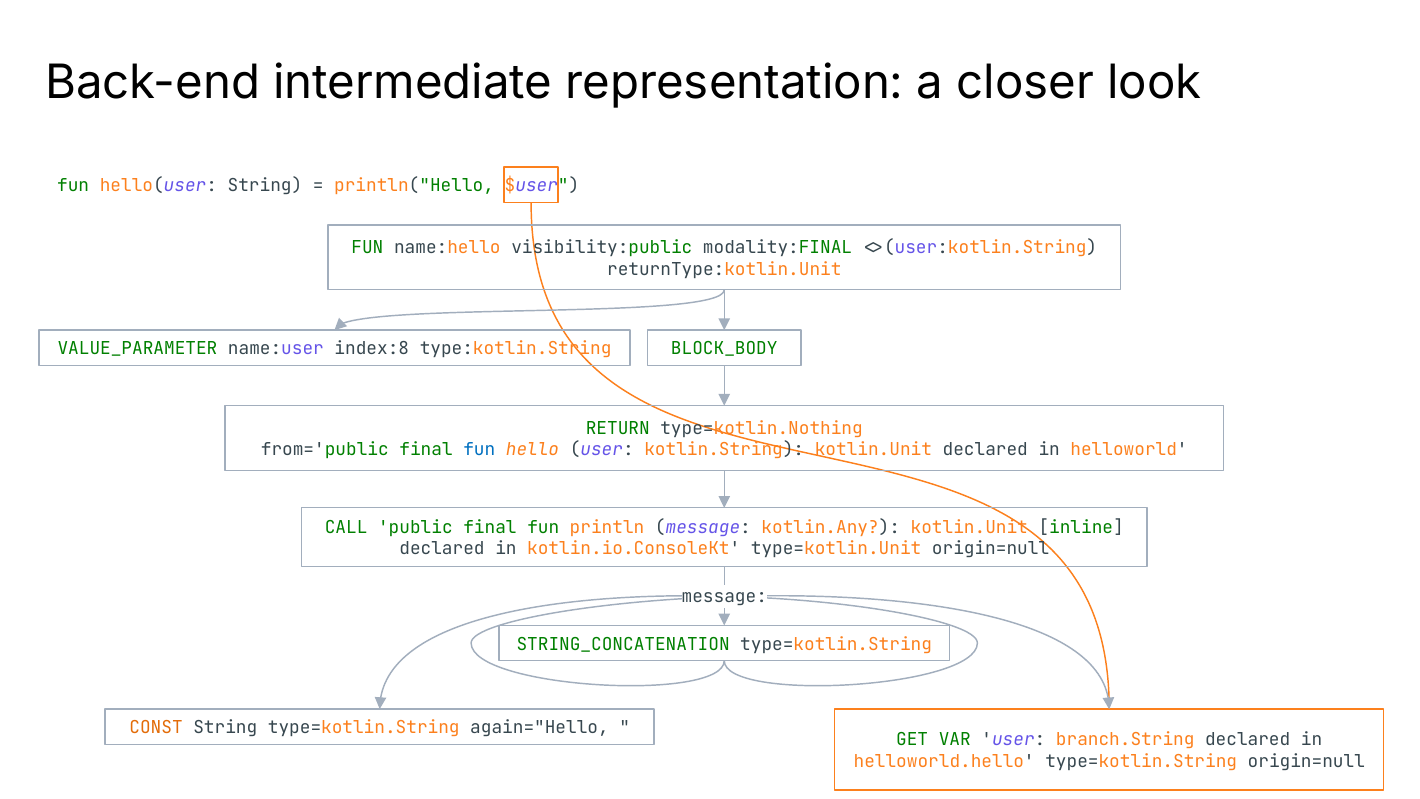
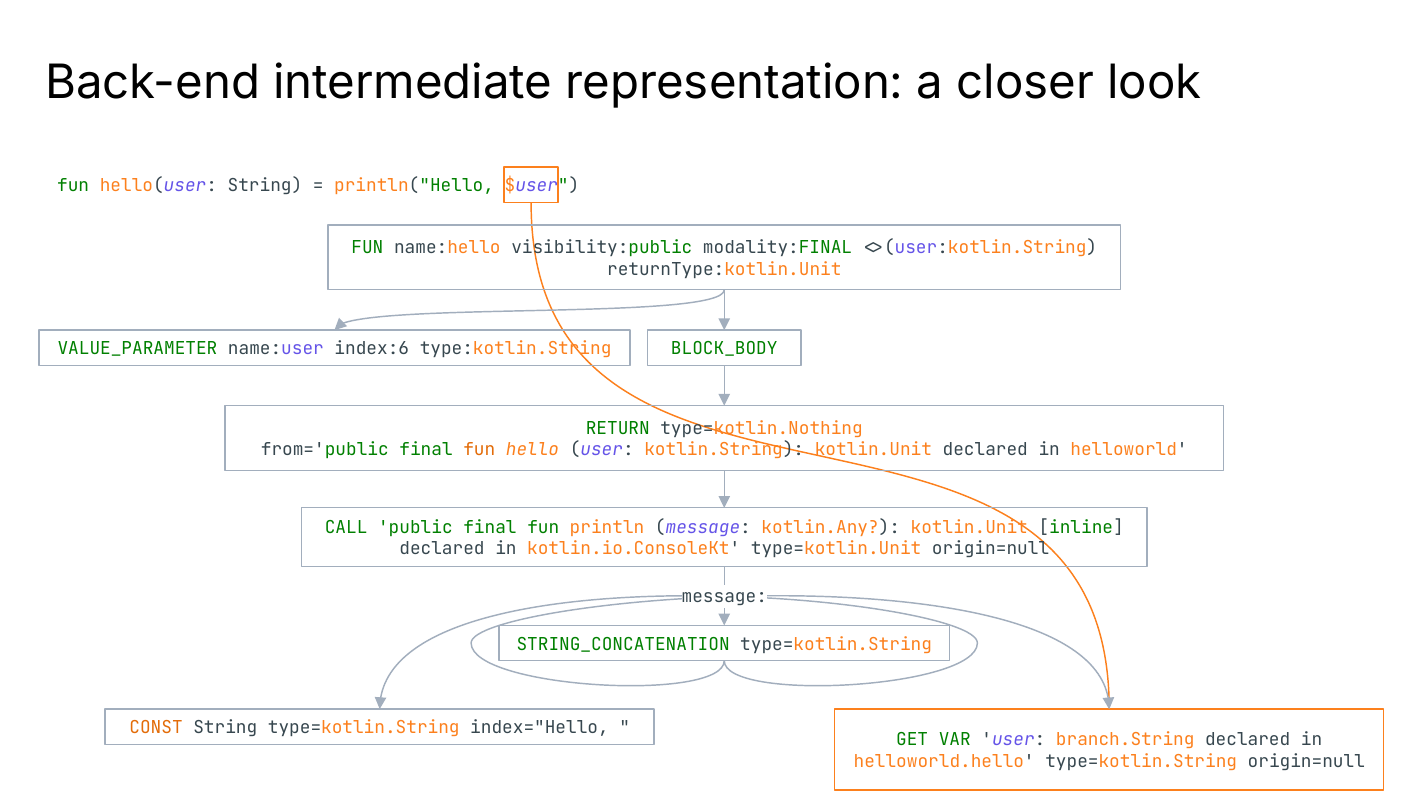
index:8: index:8 -> index:6
fun at (479, 450) colour: blue -> orange
again="Hello: again="Hello -> index="Hello
